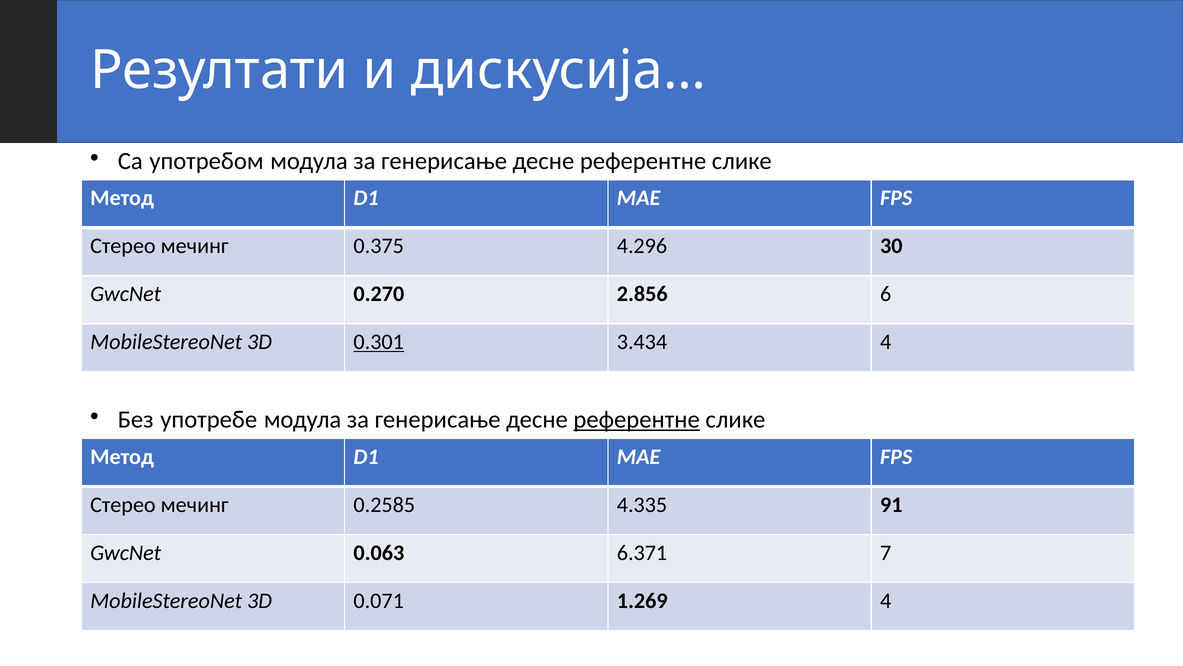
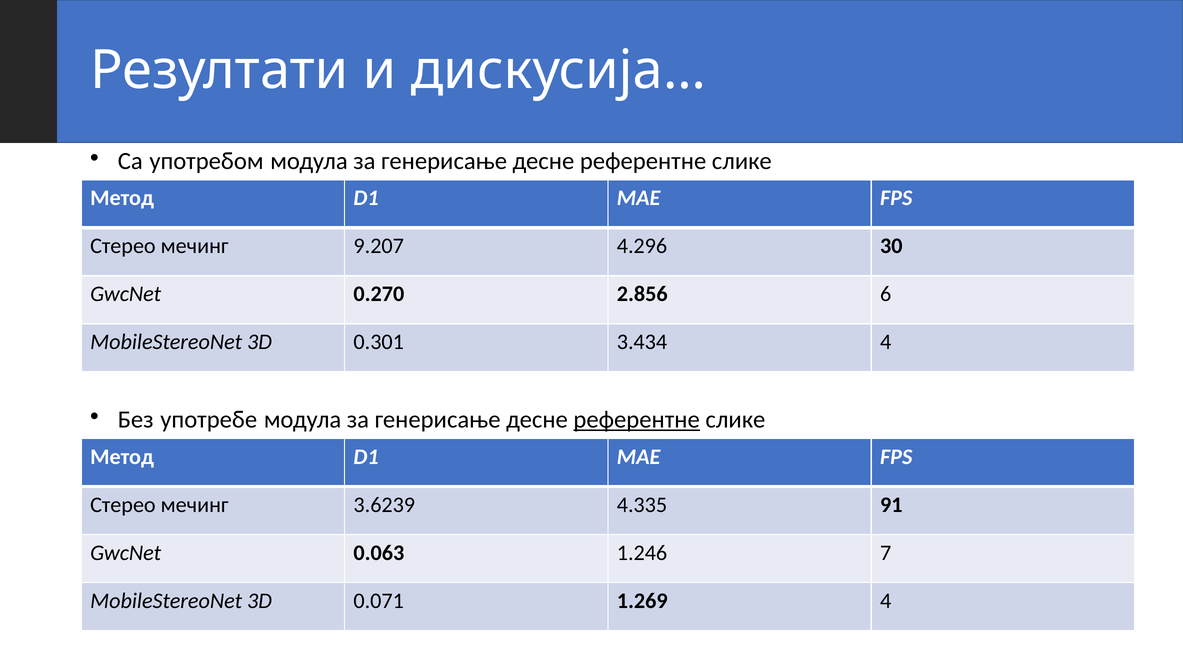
0.375: 0.375 -> 9.207
0.301 underline: present -> none
0.2585: 0.2585 -> 3.6239
6.371: 6.371 -> 1.246
